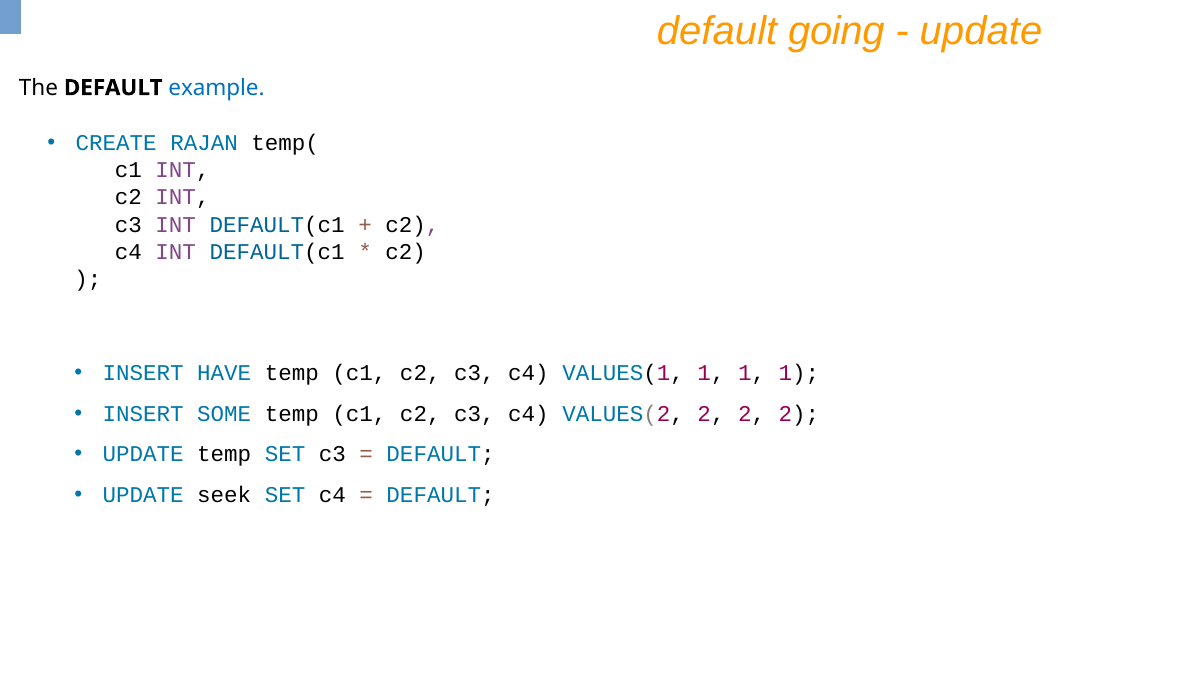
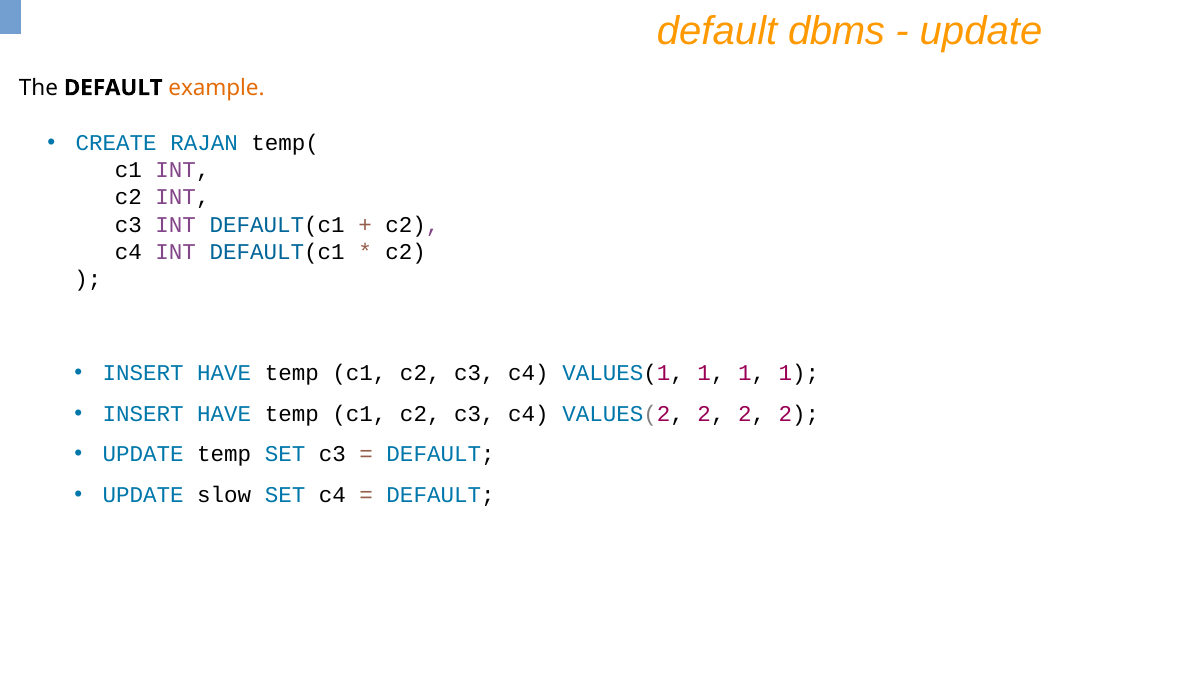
going: going -> dbms
example colour: blue -> orange
SOME at (224, 414): SOME -> HAVE
seek: seek -> slow
